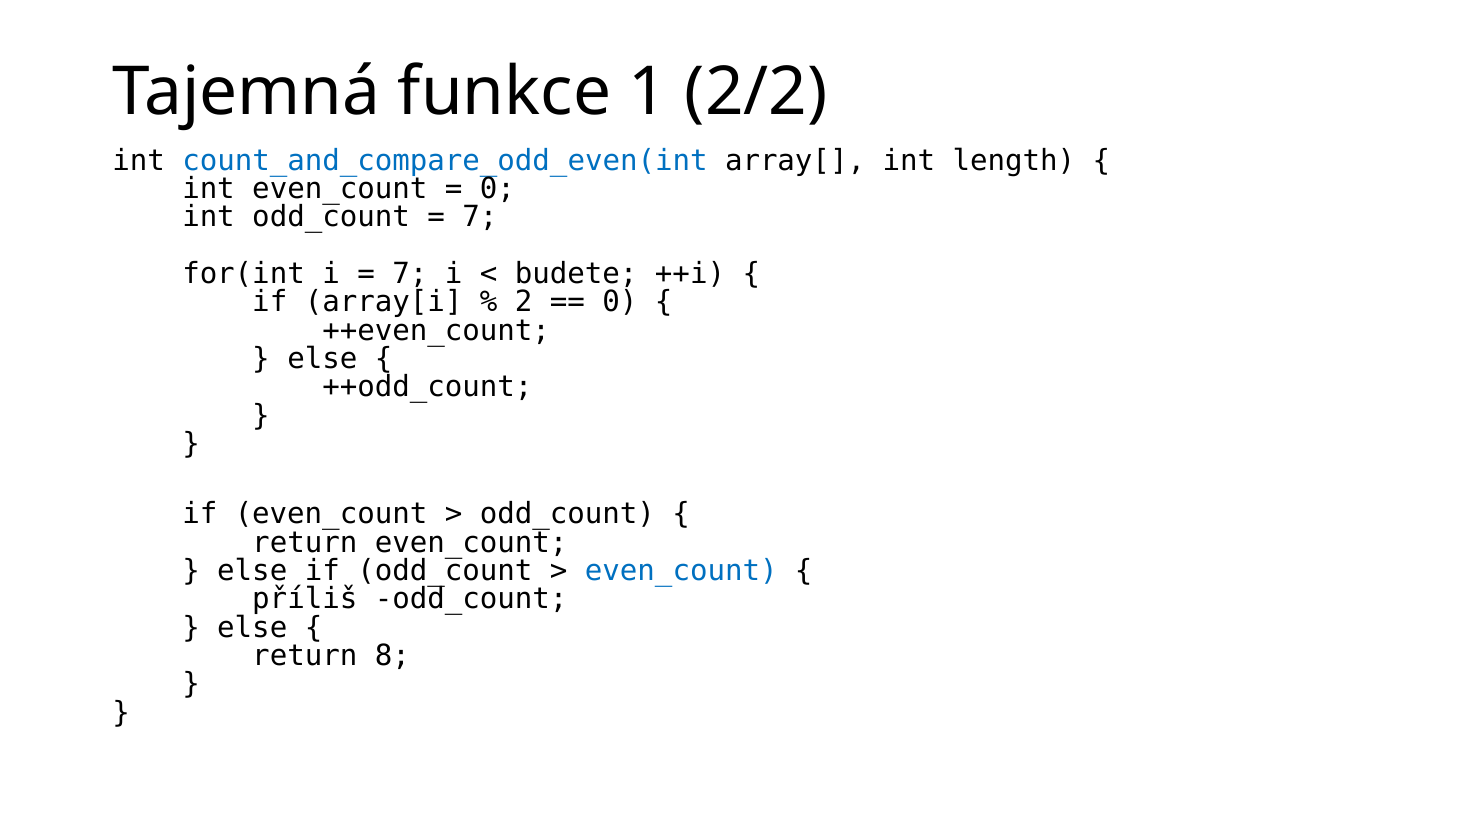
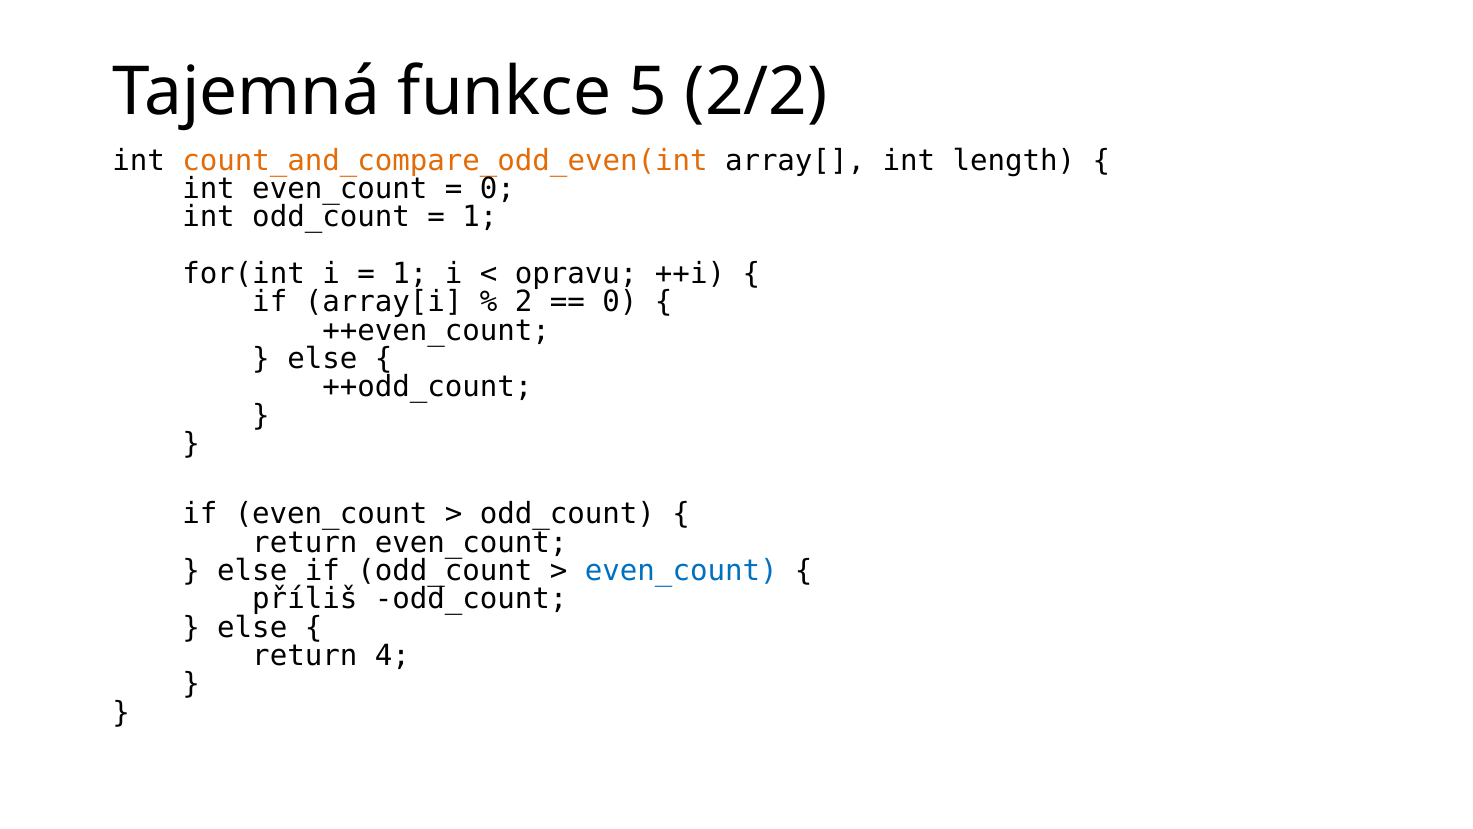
1: 1 -> 5
count_and_compare_odd_even(int colour: blue -> orange
7 at (480, 217): 7 -> 1
7 at (410, 274): 7 -> 1
budete: budete -> opravu
8: 8 -> 4
